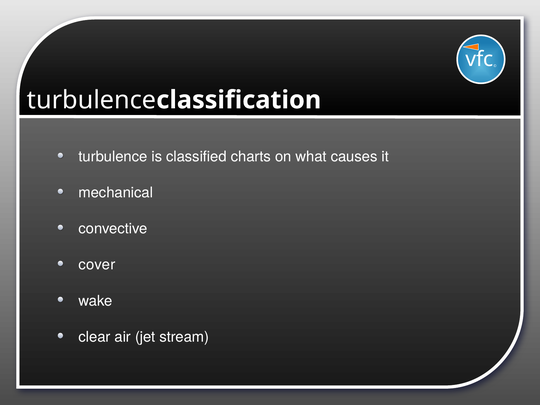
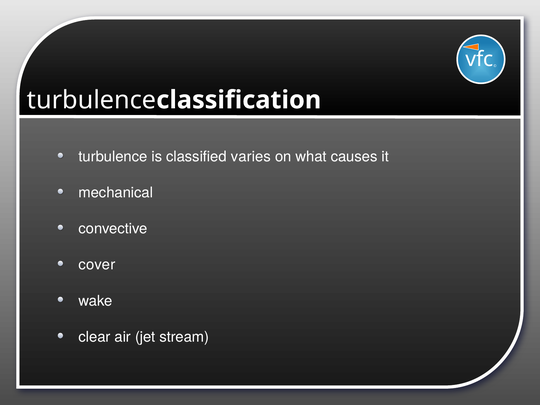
charts: charts -> varies
